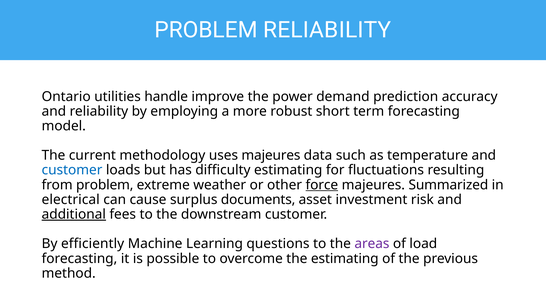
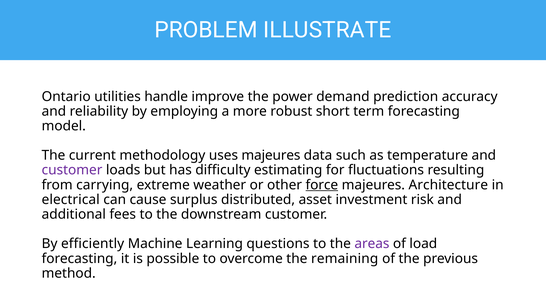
PROBLEM RELIABILITY: RELIABILITY -> ILLUSTRATE
customer at (72, 170) colour: blue -> purple
from problem: problem -> carrying
Summarized: Summarized -> Architecture
documents: documents -> distributed
additional underline: present -> none
the estimating: estimating -> remaining
